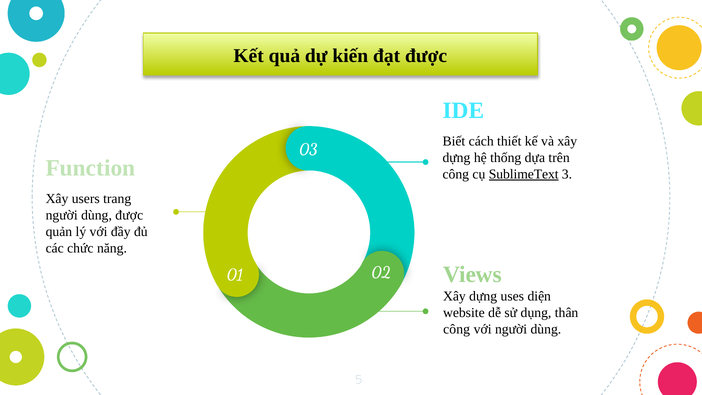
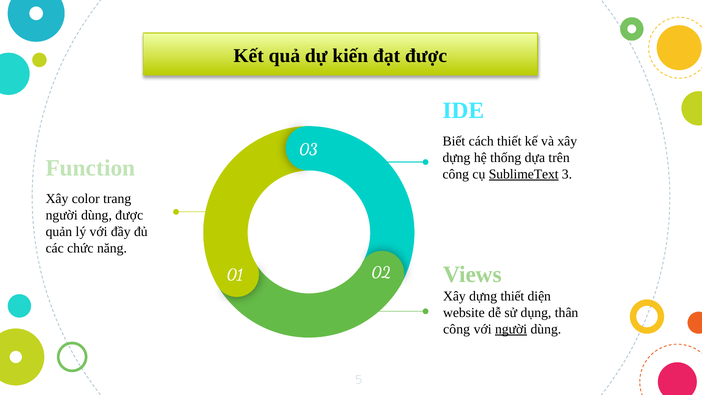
users: users -> color
dựng uses: uses -> thiết
người at (511, 329) underline: none -> present
